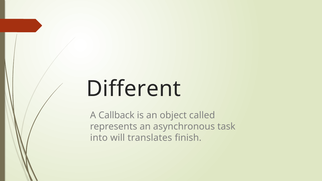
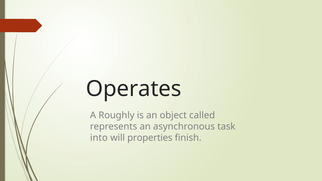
Different: Different -> Operates
Callback: Callback -> Roughly
translates: translates -> properties
